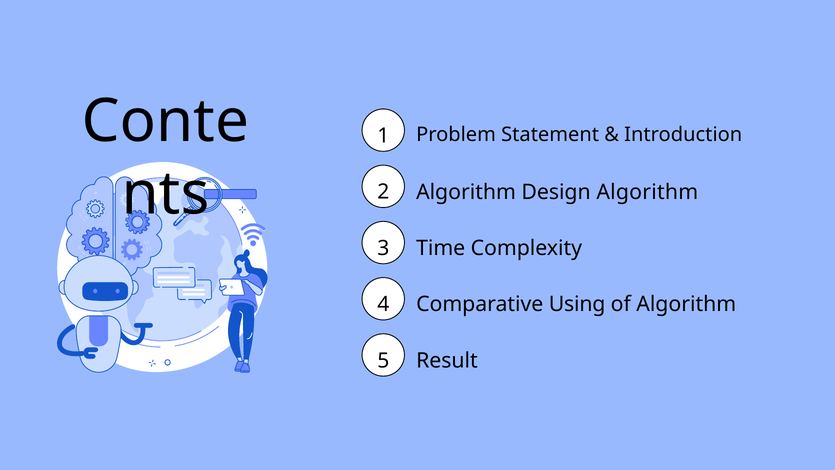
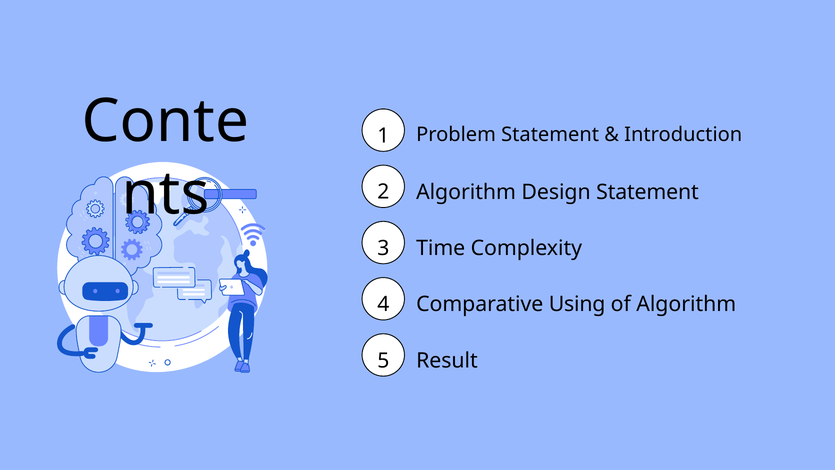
Design Algorithm: Algorithm -> Statement
